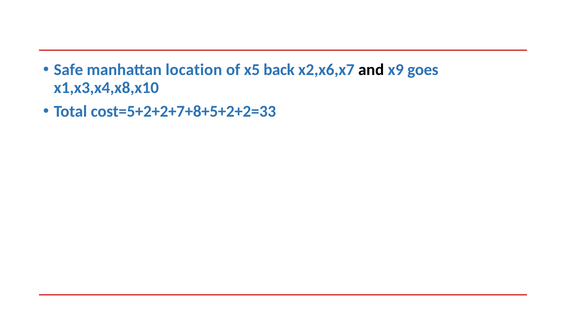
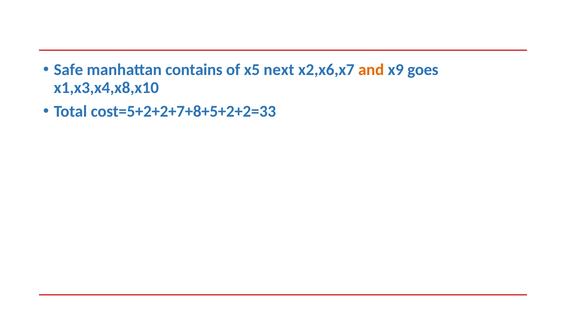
location: location -> contains
back: back -> next
and colour: black -> orange
